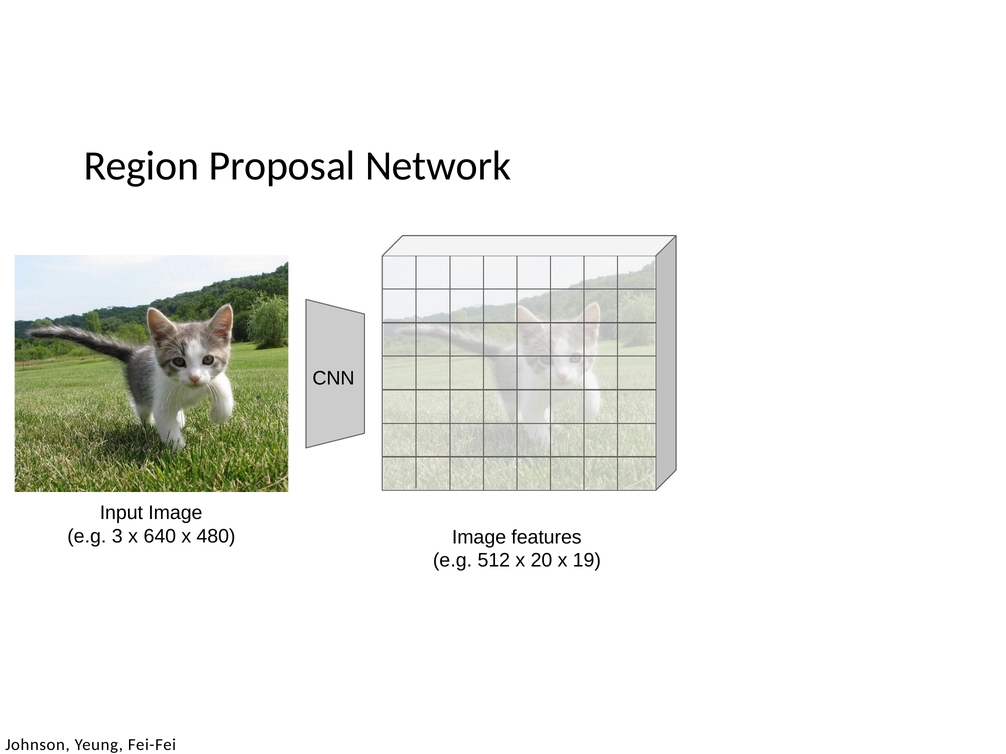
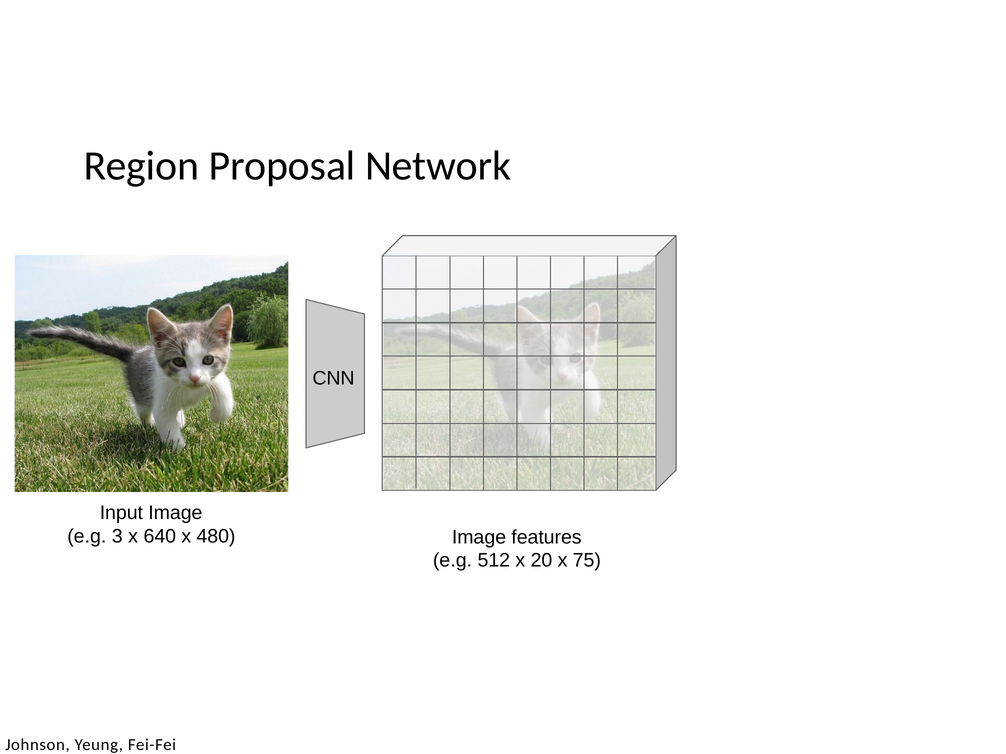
19: 19 -> 75
